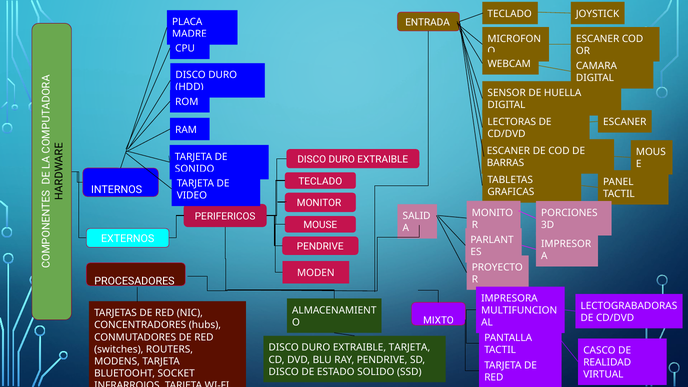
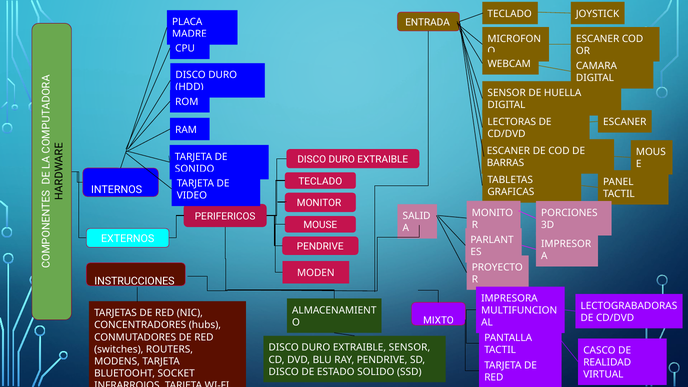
PROCESADORES: PROCESADORES -> INSTRUCCIONES
EXTRAIBLE TARJETA: TARJETA -> SENSOR
